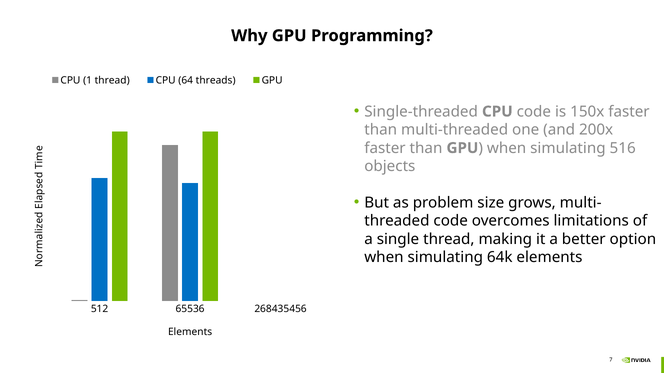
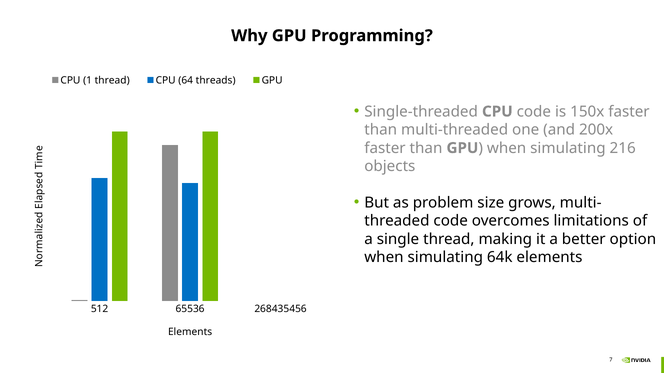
516: 516 -> 216
